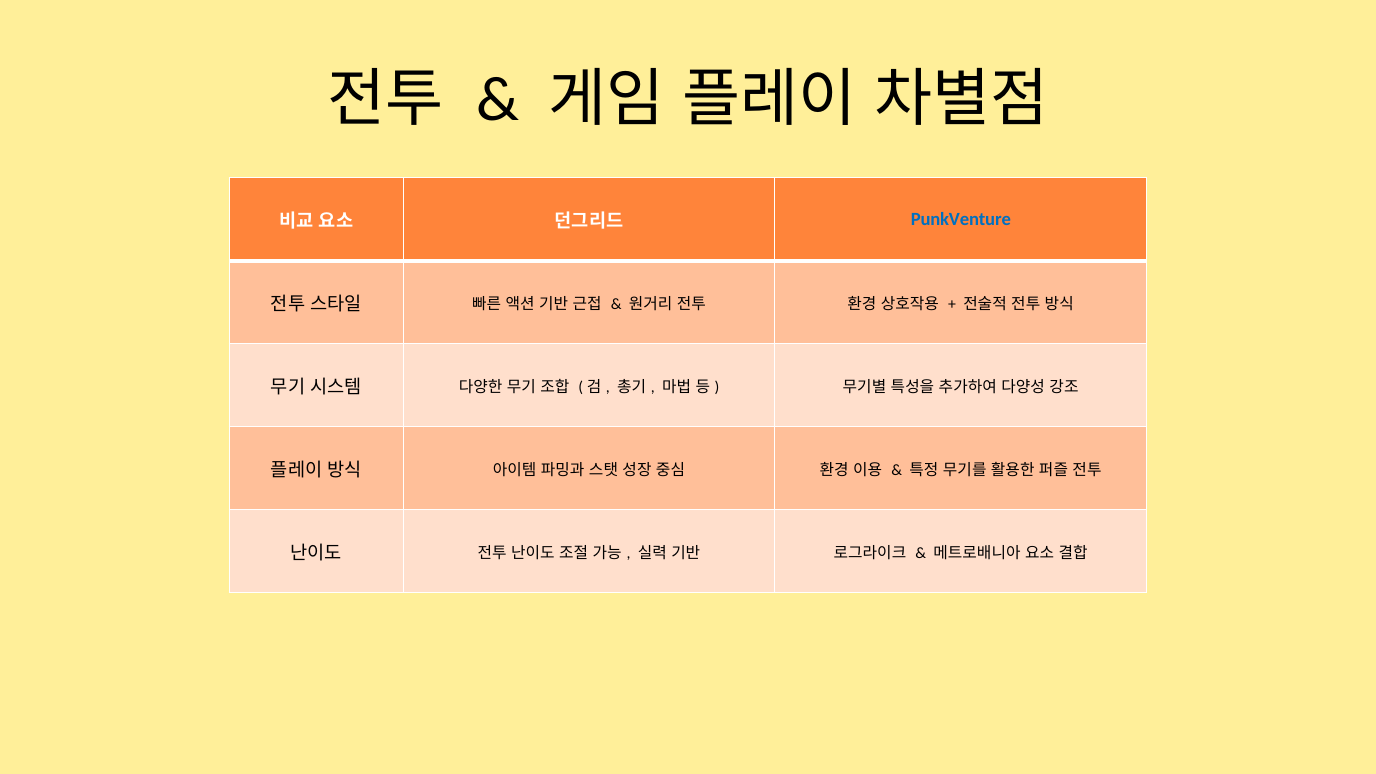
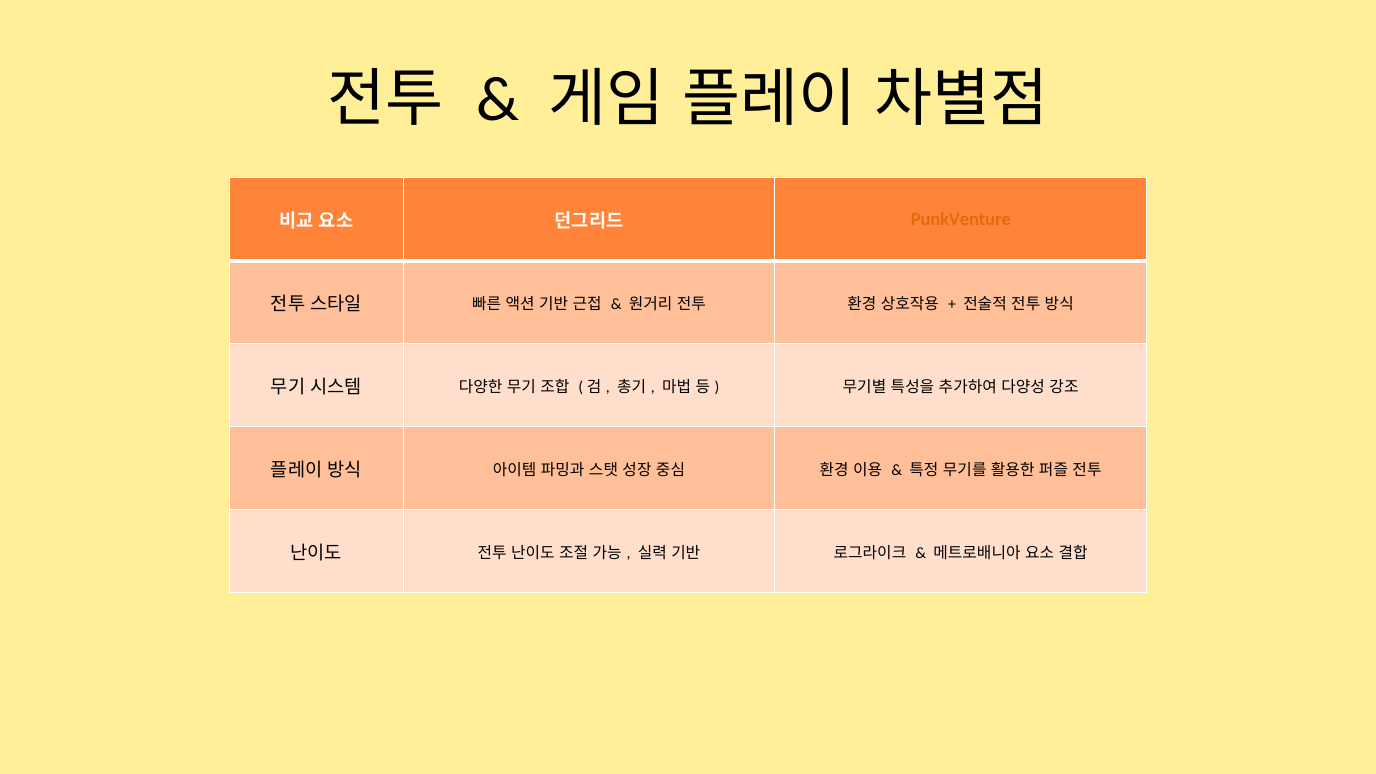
PunkVenture colour: blue -> orange
